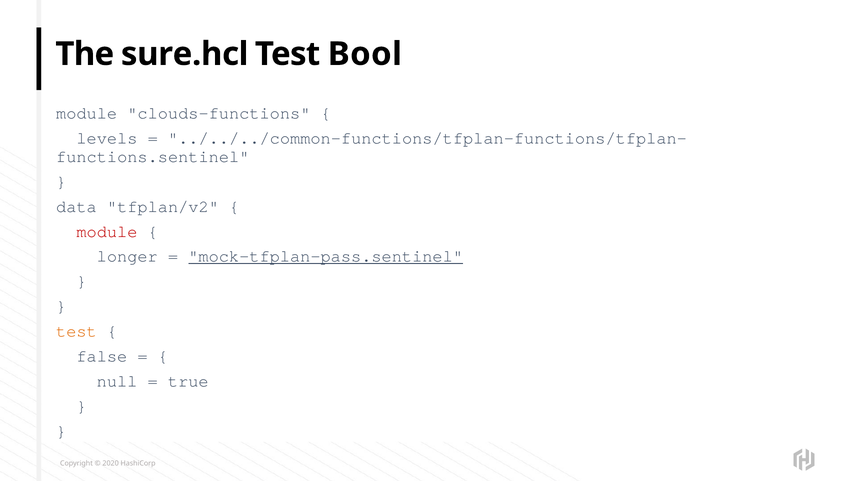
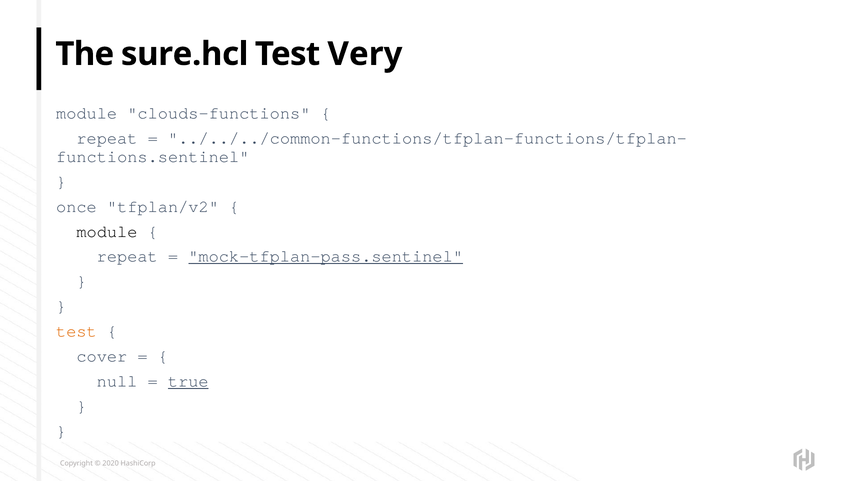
Bool: Bool -> Very
levels at (107, 138): levels -> repeat
data: data -> once
module at (107, 232) colour: red -> black
longer at (127, 257): longer -> repeat
false: false -> cover
true underline: none -> present
